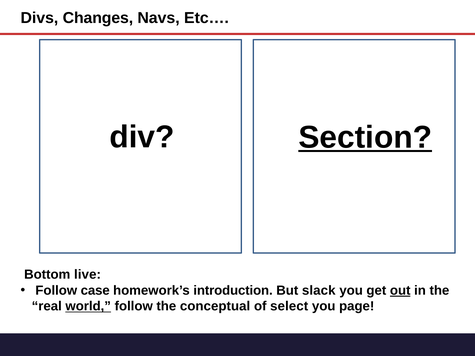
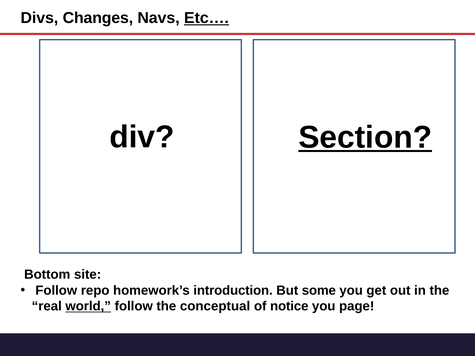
Etc… underline: none -> present
live: live -> site
case: case -> repo
slack: slack -> some
out underline: present -> none
select: select -> notice
